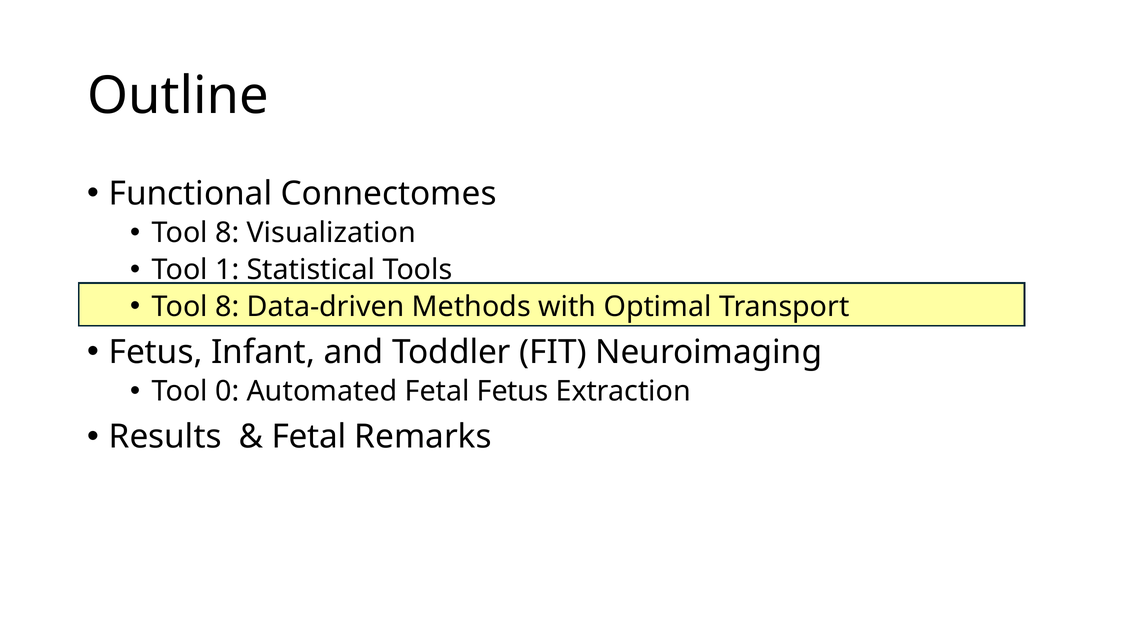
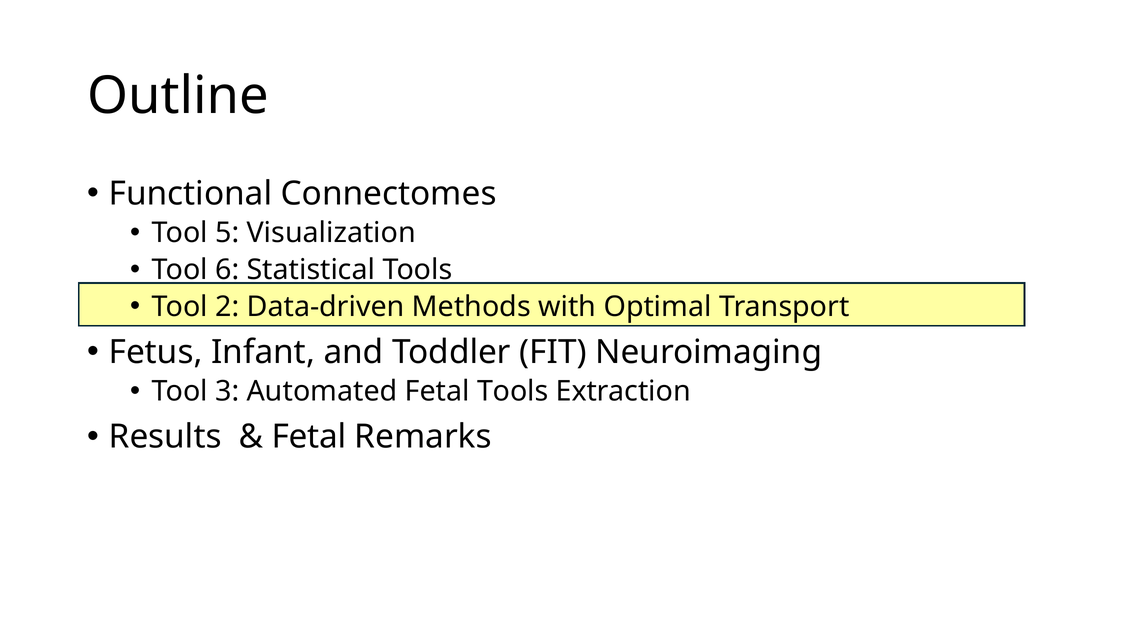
8 at (227, 233): 8 -> 5
1: 1 -> 6
8 at (227, 307): 8 -> 2
0: 0 -> 3
Fetal Fetus: Fetus -> Tools
